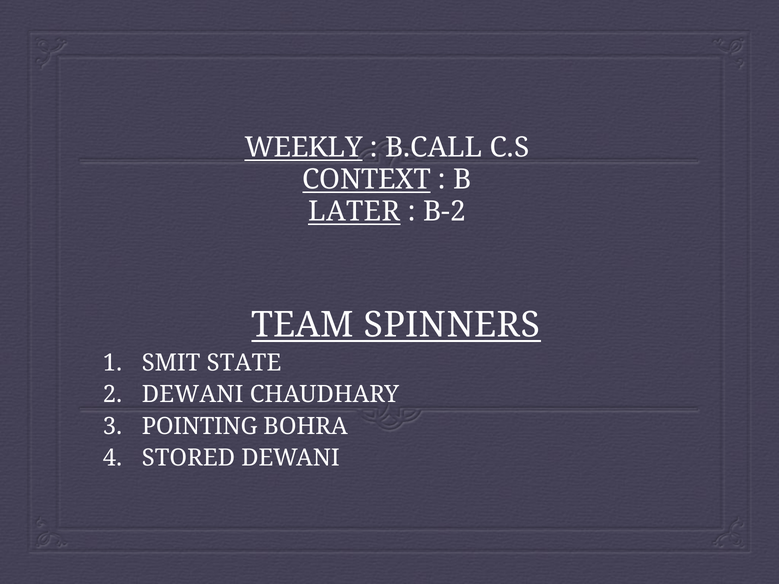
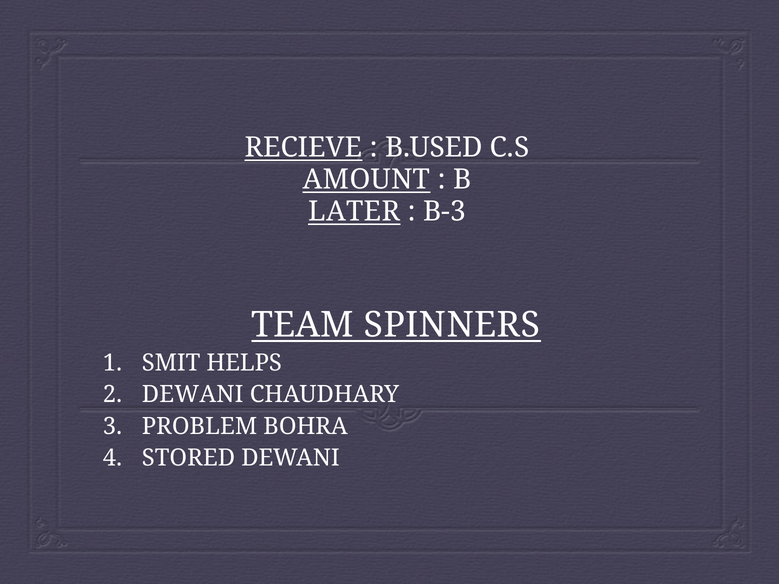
WEEKLY: WEEKLY -> RECIEVE
B.CALL: B.CALL -> B.USED
CONTEXT: CONTEXT -> AMOUNT
B-2: B-2 -> B-3
STATE: STATE -> HELPS
POINTING: POINTING -> PROBLEM
